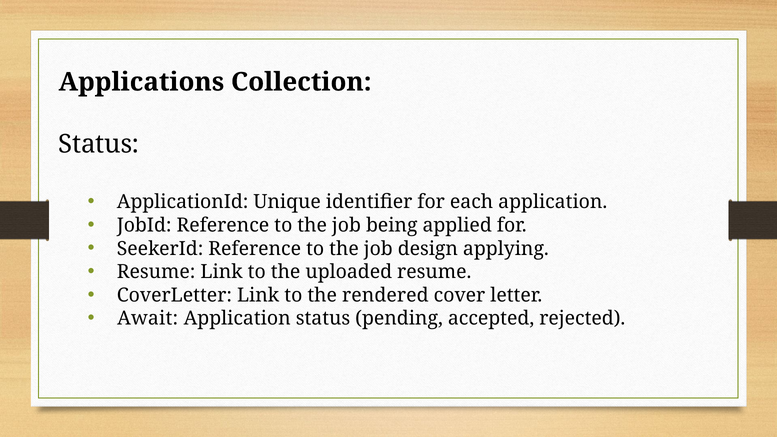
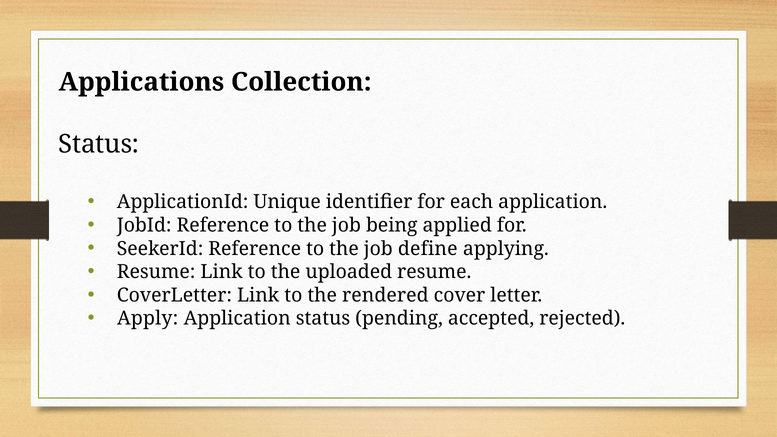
design: design -> define
Await: Await -> Apply
